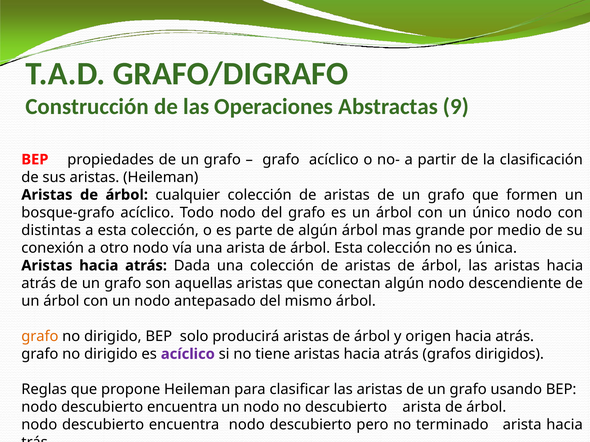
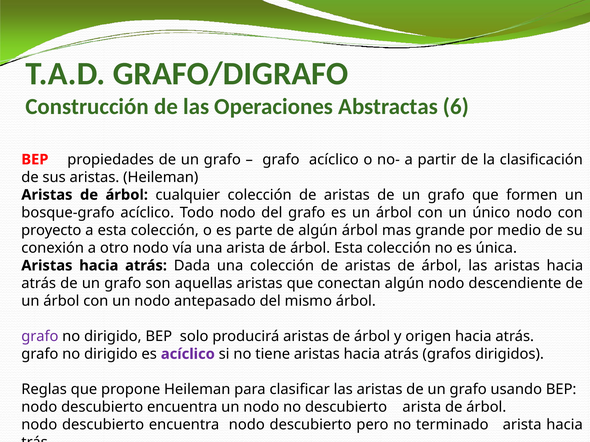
9: 9 -> 6
distintas: distintas -> proyecto
grafo at (40, 337) colour: orange -> purple
